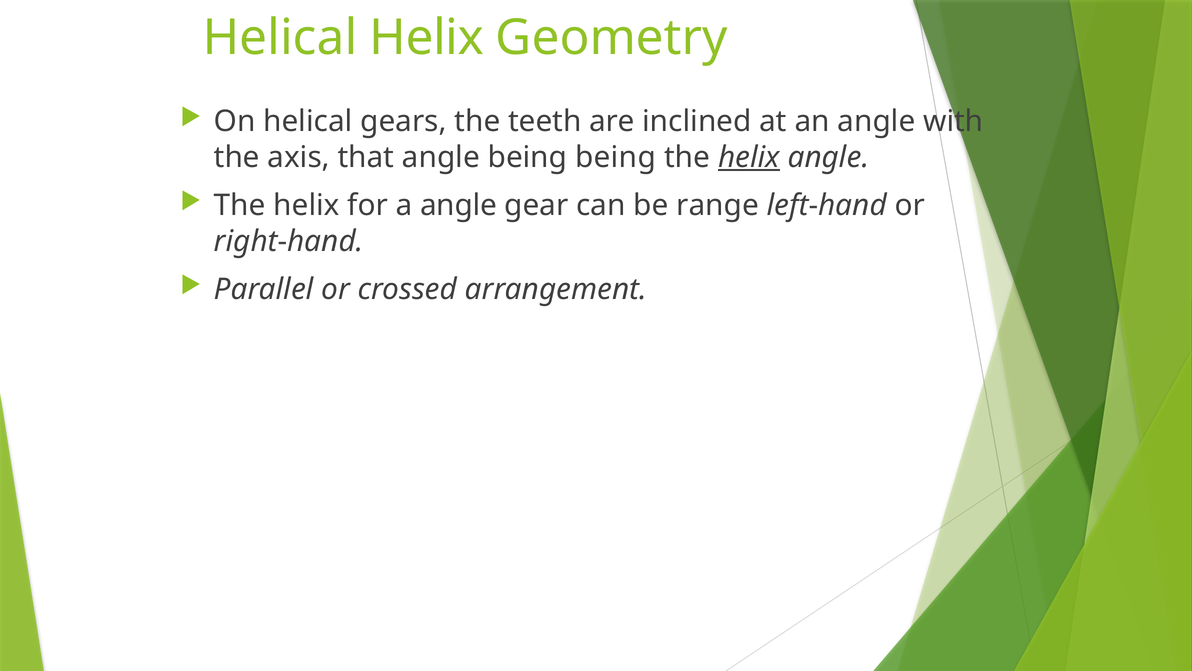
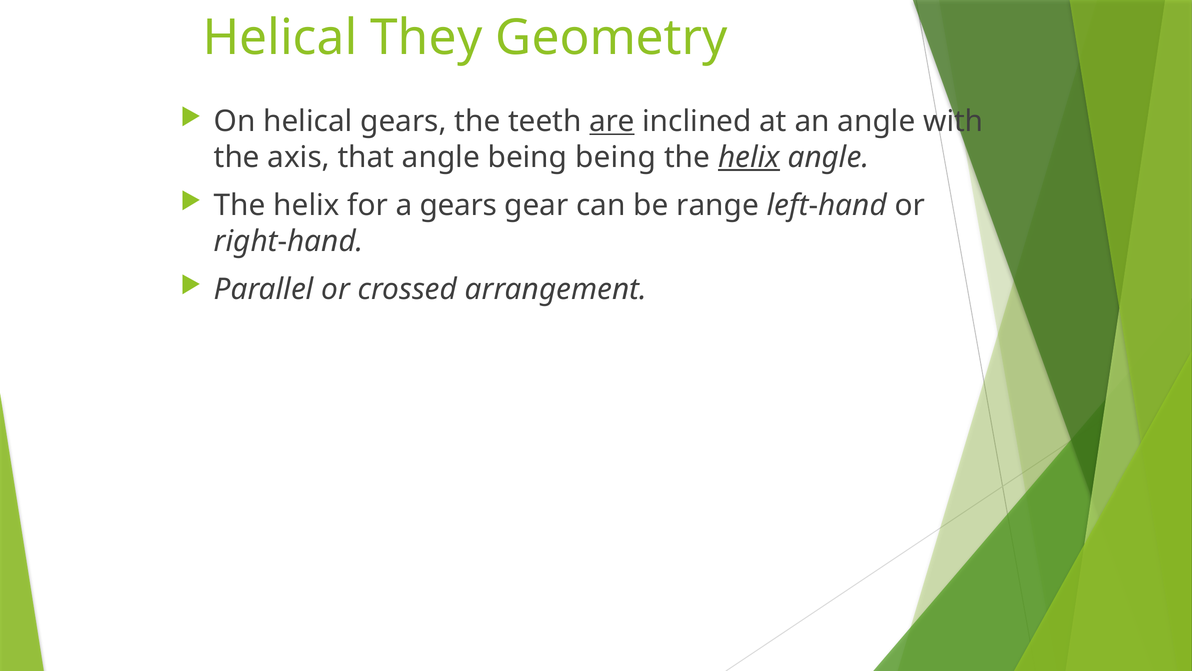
Helical Helix: Helix -> They
are underline: none -> present
a angle: angle -> gears
